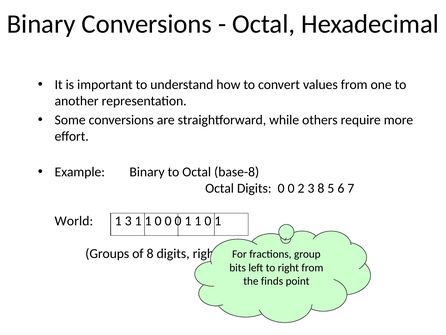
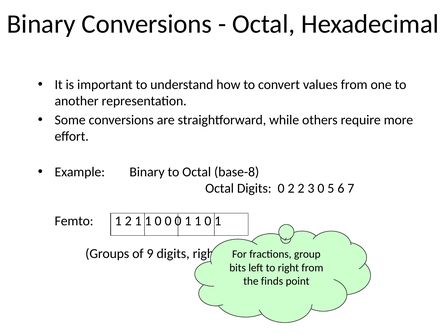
Digits 0 0: 0 -> 2
3 8: 8 -> 0
World: World -> Femto
1 3: 3 -> 2
of 8: 8 -> 9
